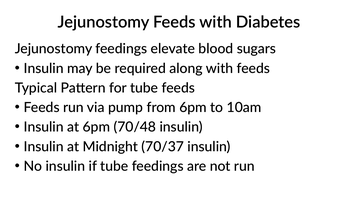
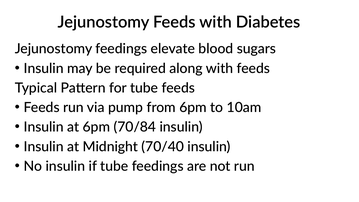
70/48: 70/48 -> 70/84
70/37: 70/37 -> 70/40
